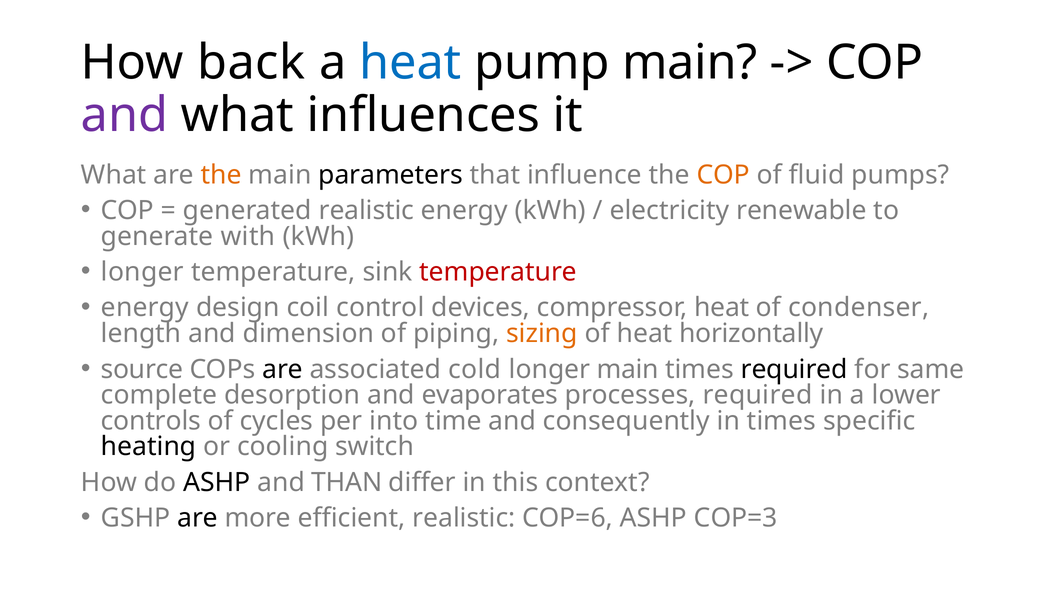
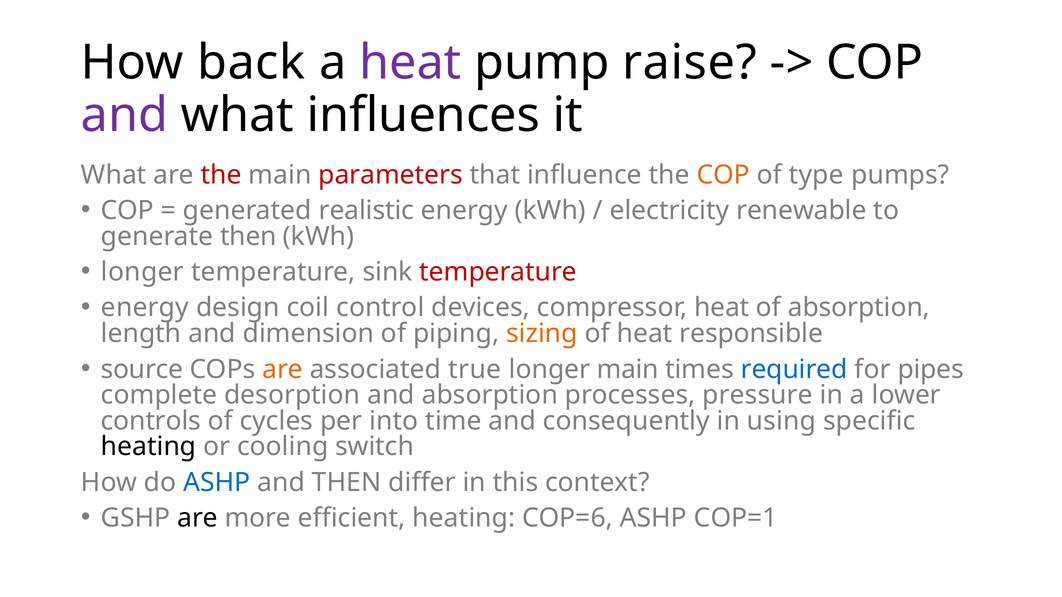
heat at (410, 63) colour: blue -> purple
pump main: main -> raise
the at (221, 175) colour: orange -> red
parameters colour: black -> red
fluid: fluid -> type
generate with: with -> then
of condenser: condenser -> absorption
horizontally: horizontally -> responsible
are at (283, 369) colour: black -> orange
cold: cold -> true
required at (794, 369) colour: black -> blue
same: same -> pipes
and evaporates: evaporates -> absorption
processes required: required -> pressure
in times: times -> using
ASHP at (217, 483) colour: black -> blue
and THAN: THAN -> THEN
efficient realistic: realistic -> heating
COP=3: COP=3 -> COP=1
